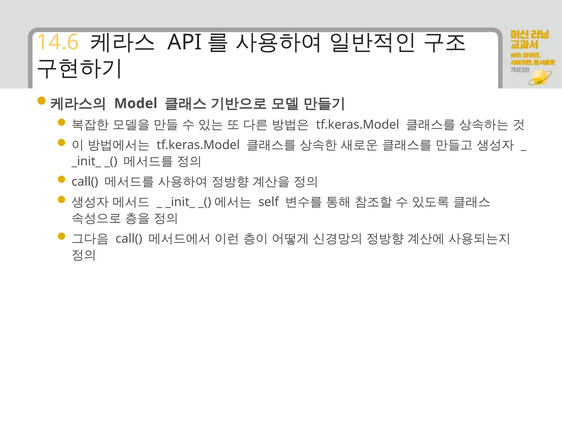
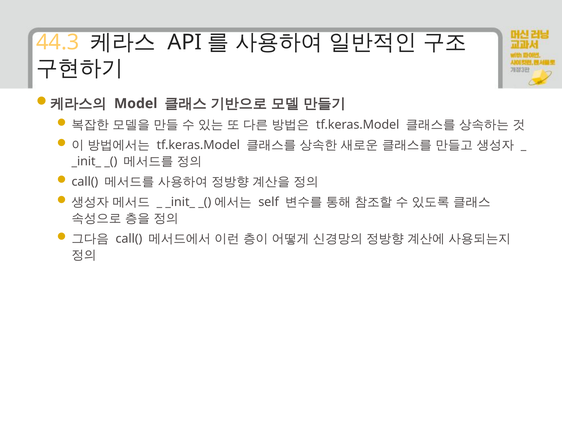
14.6: 14.6 -> 44.3
